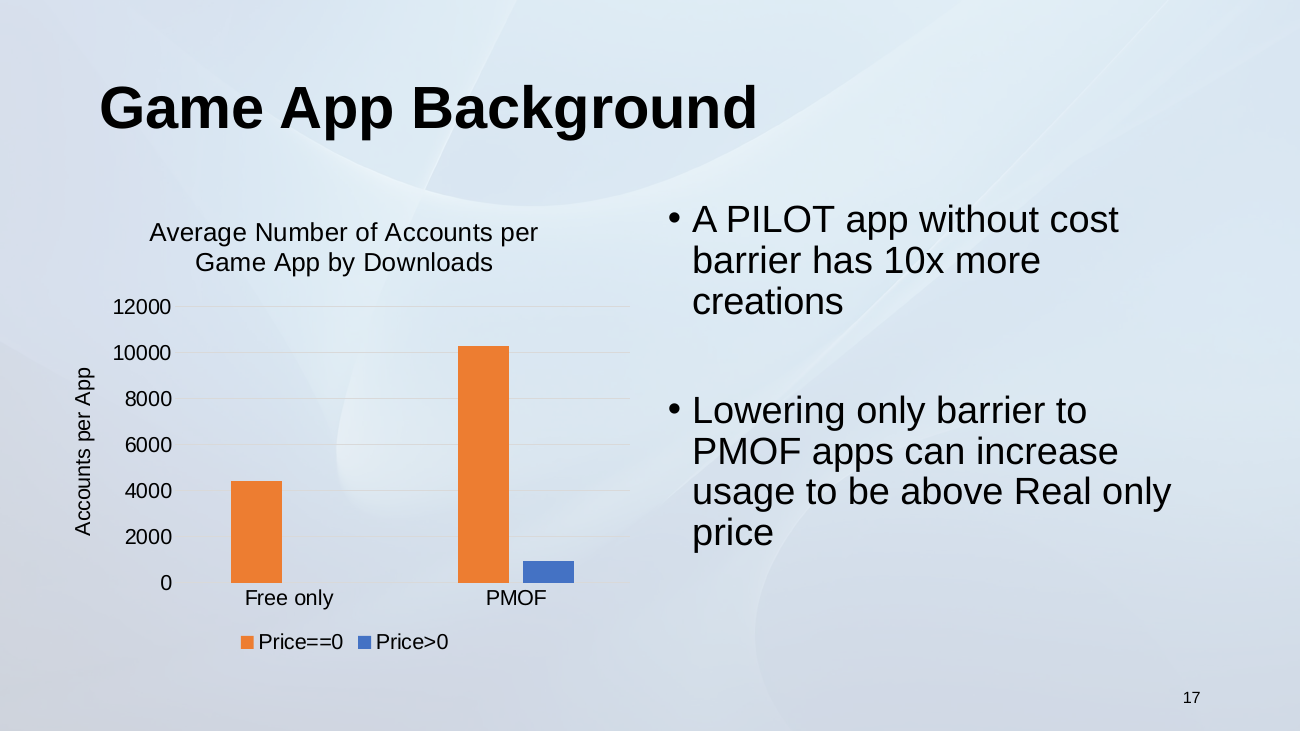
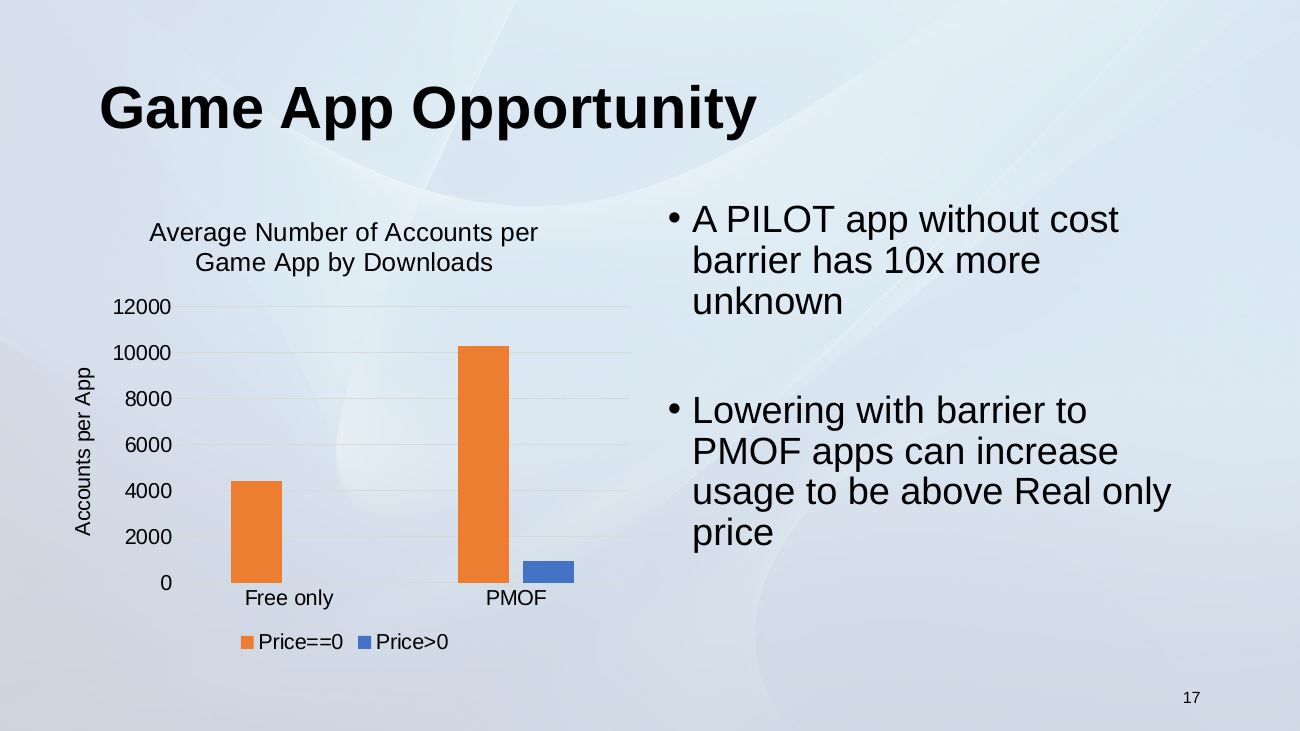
Background: Background -> Opportunity
creations: creations -> unknown
Lowering only: only -> with
